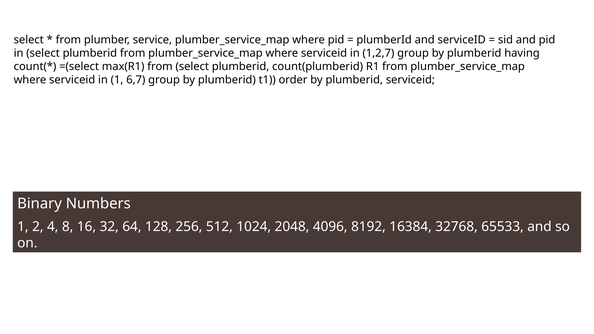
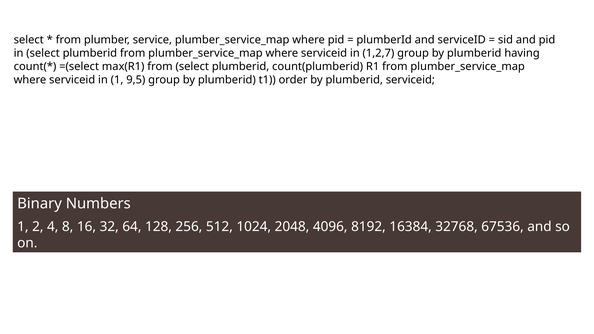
6,7: 6,7 -> 9,5
65533: 65533 -> 67536
